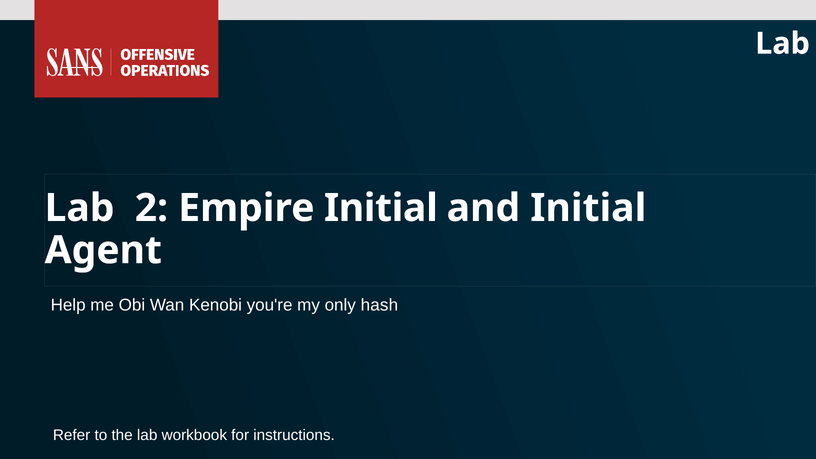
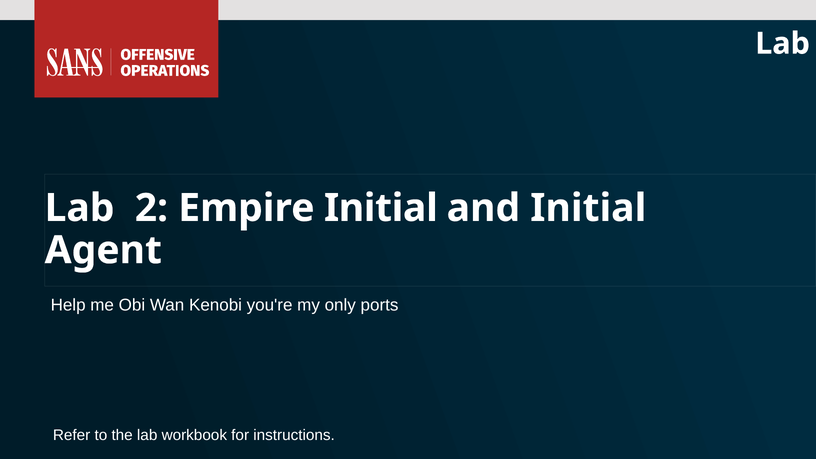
hash: hash -> ports
